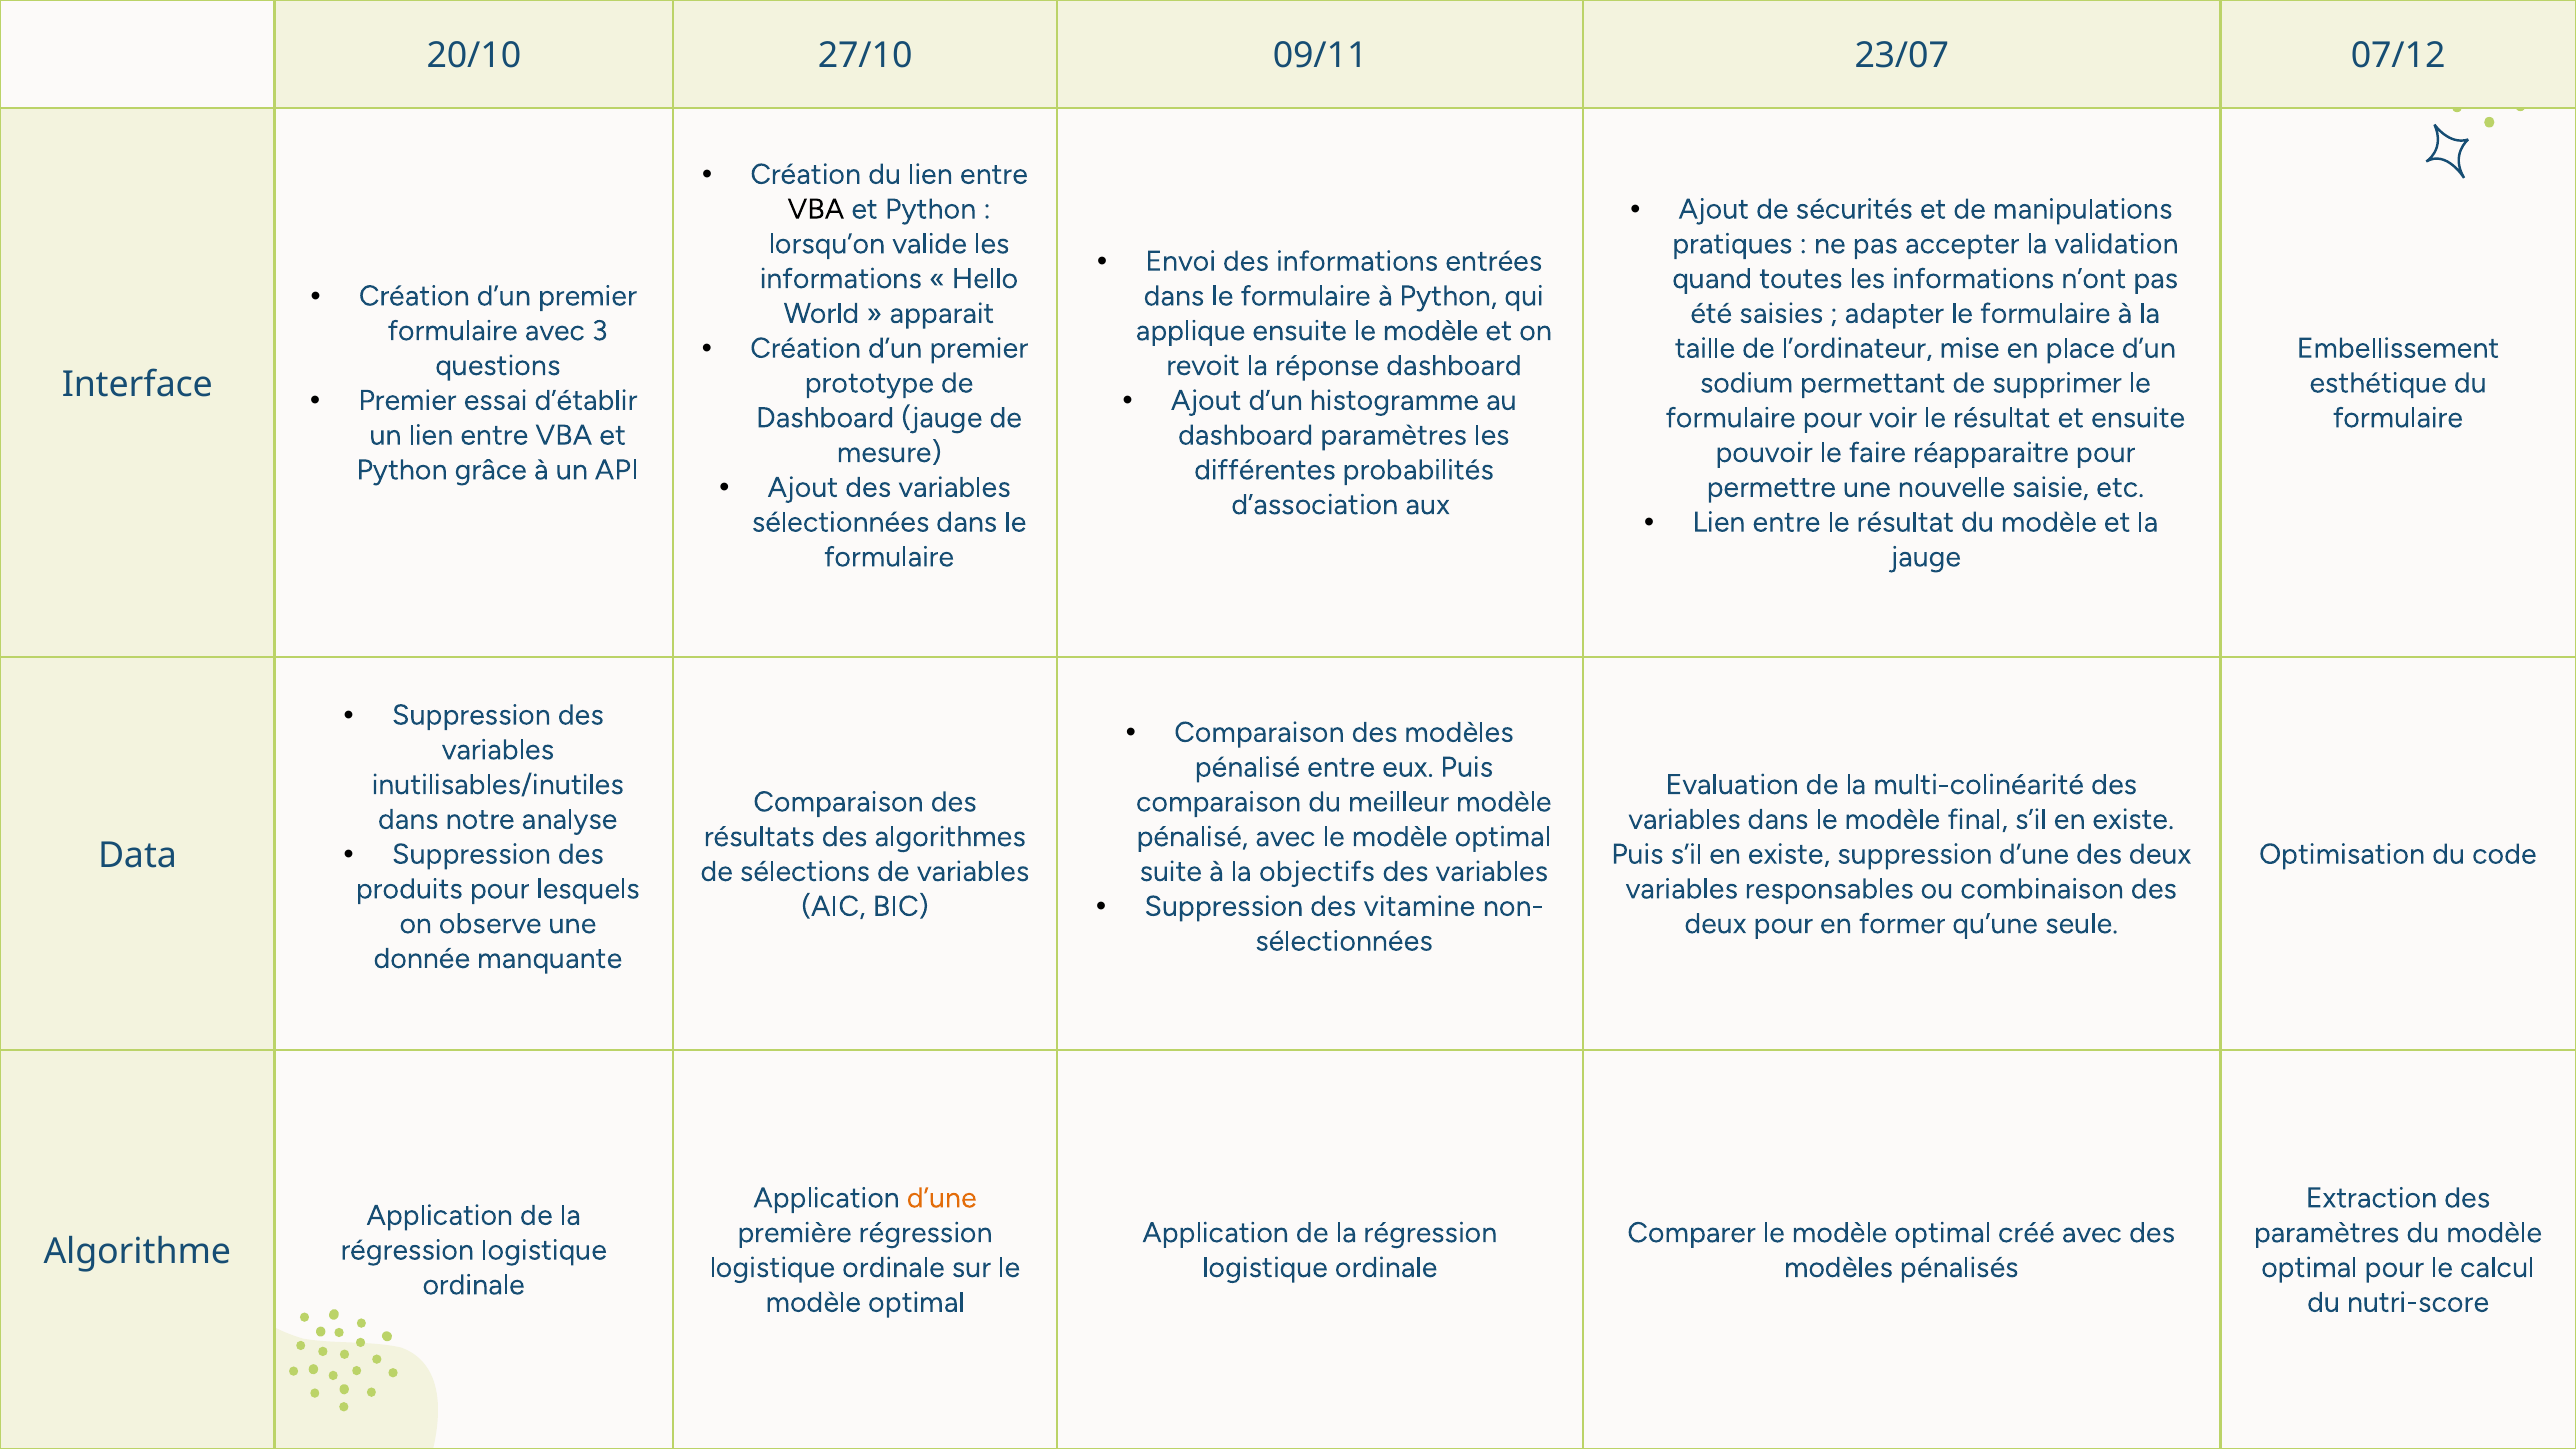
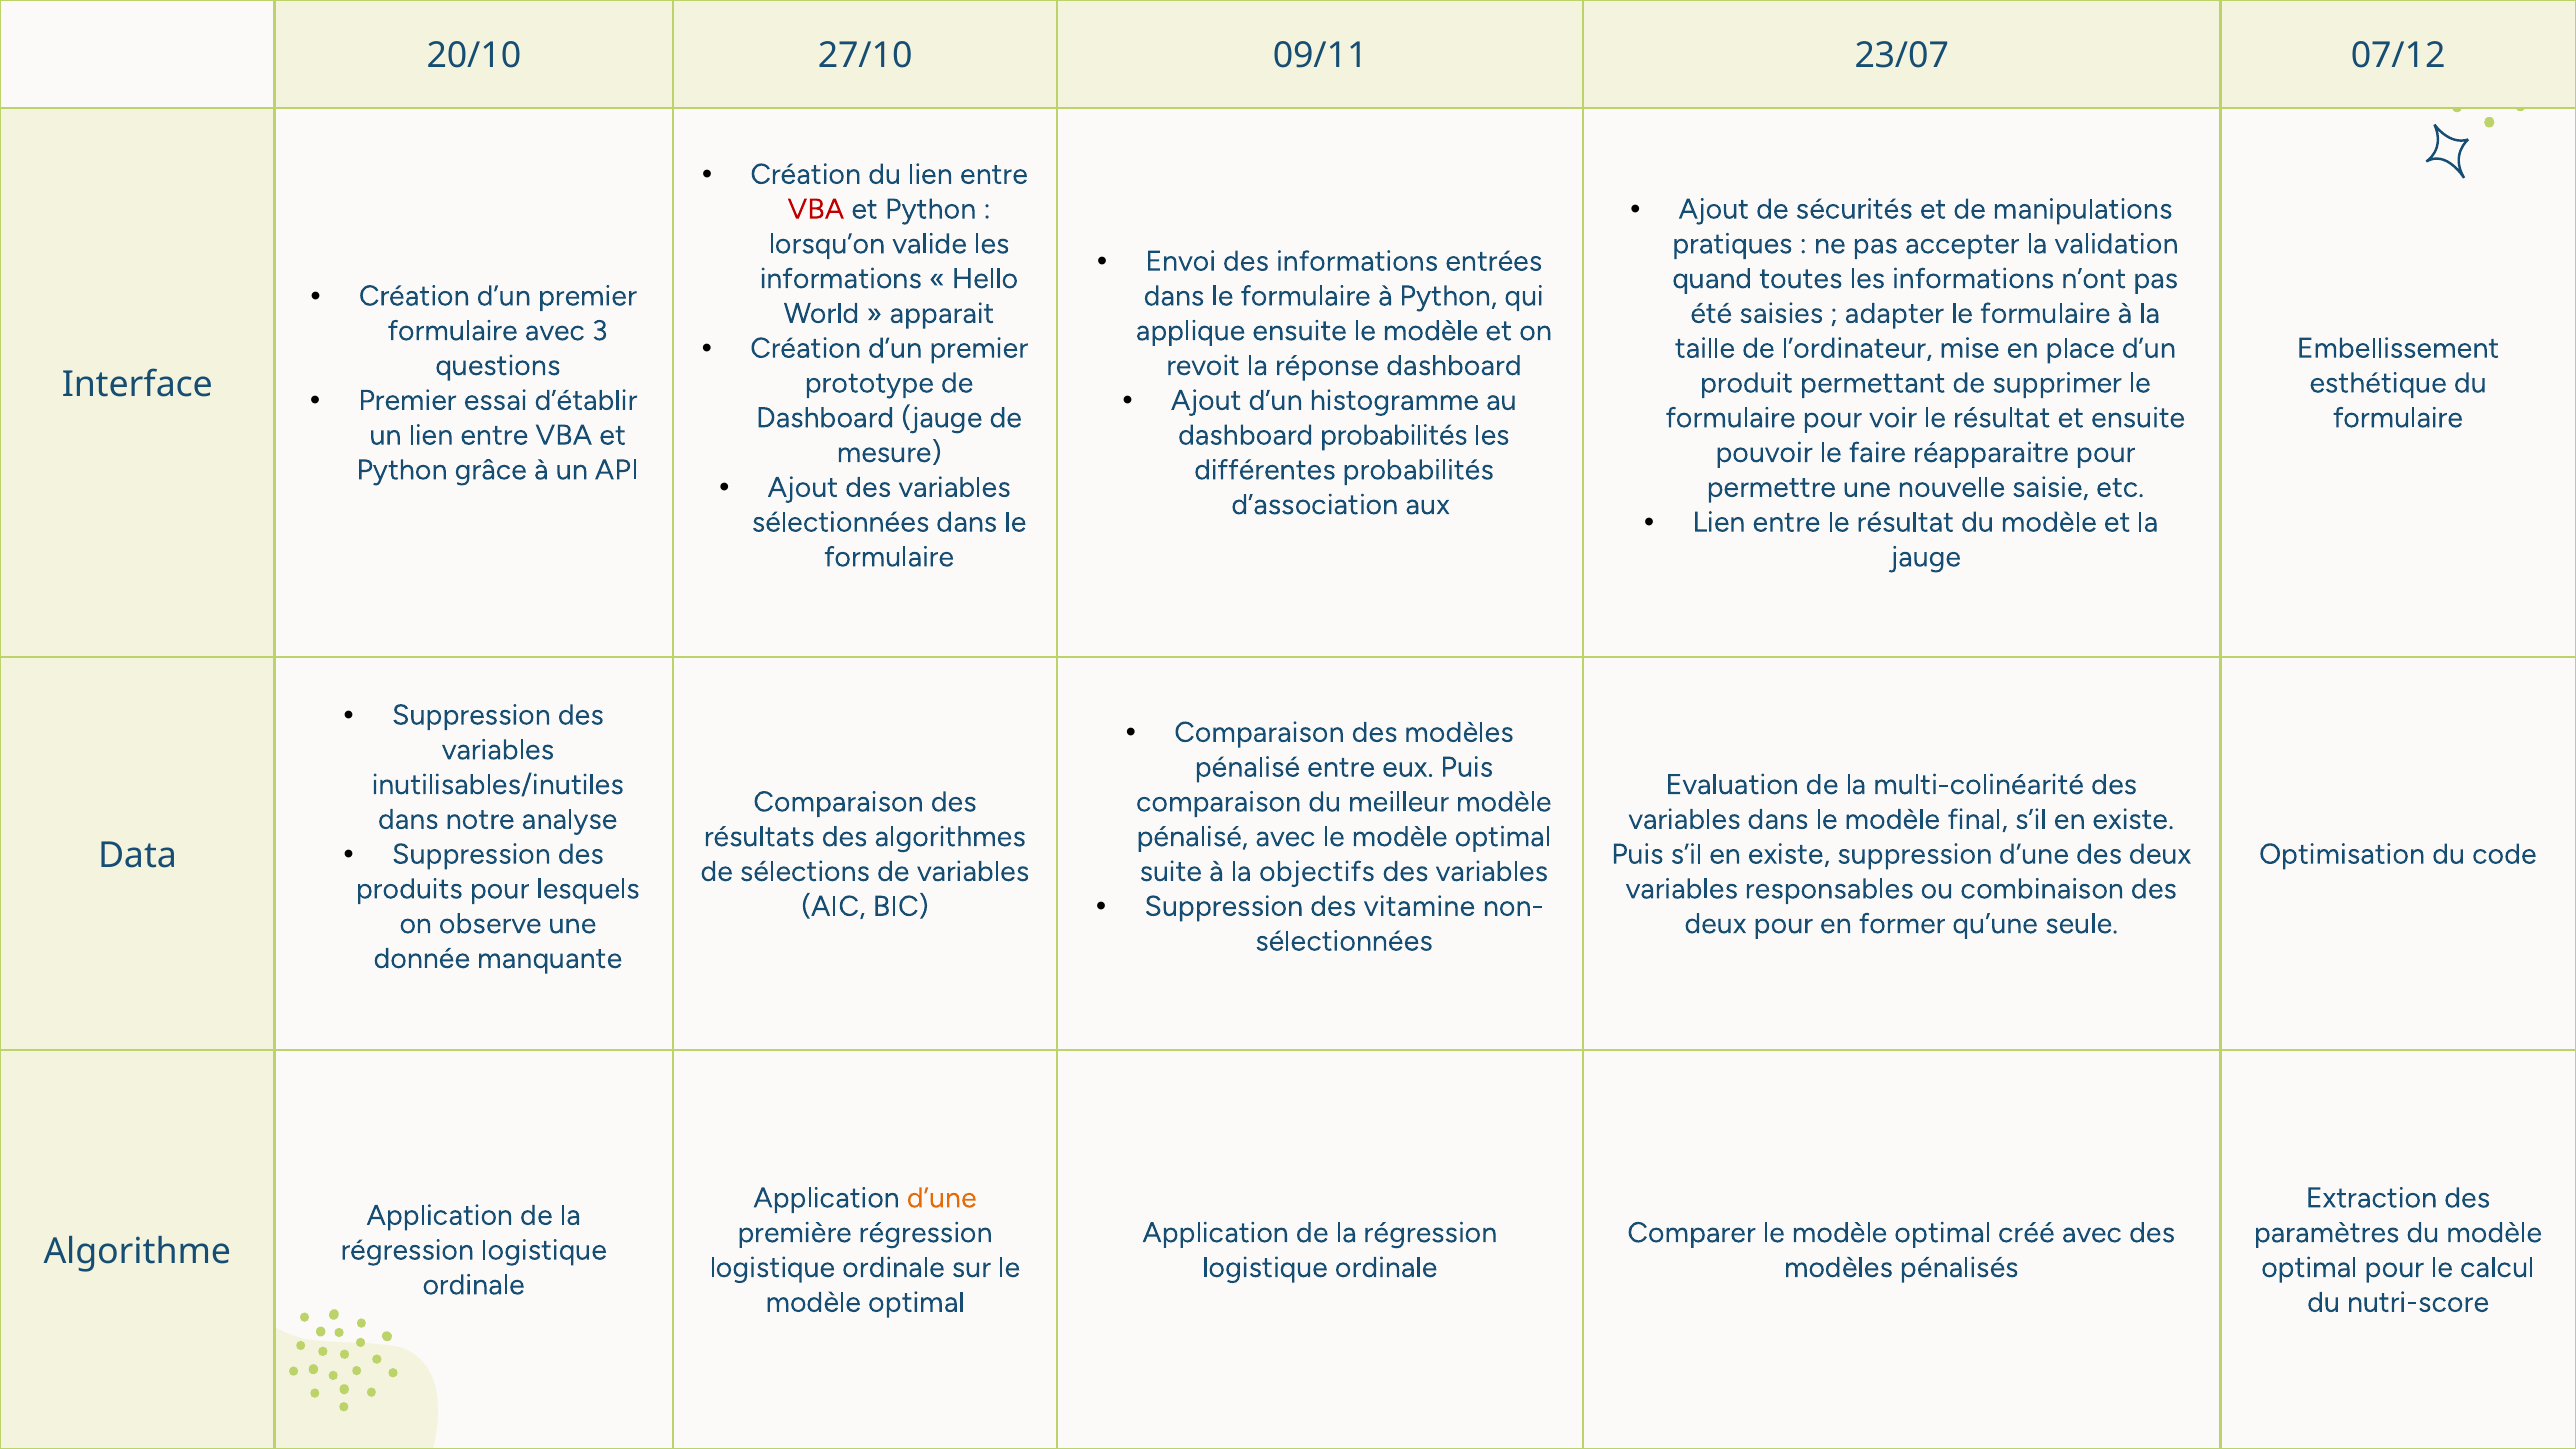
VBA at (816, 209) colour: black -> red
sodium: sodium -> produit
dashboard paramètres: paramètres -> probabilités
